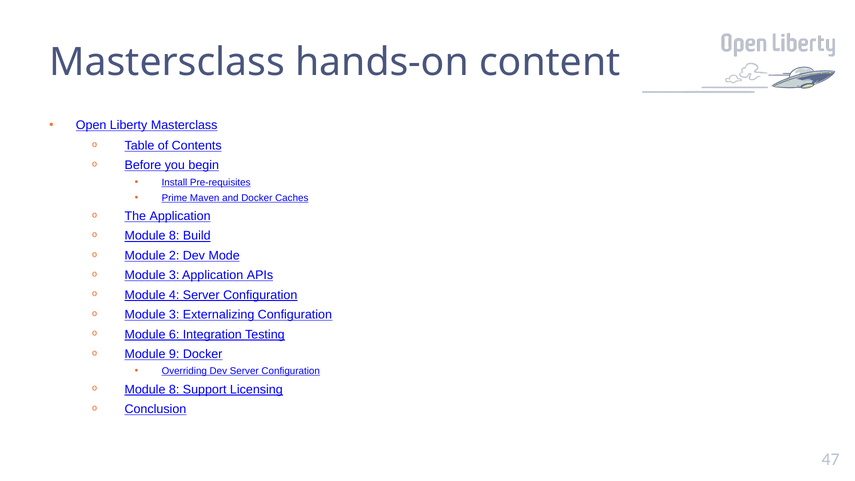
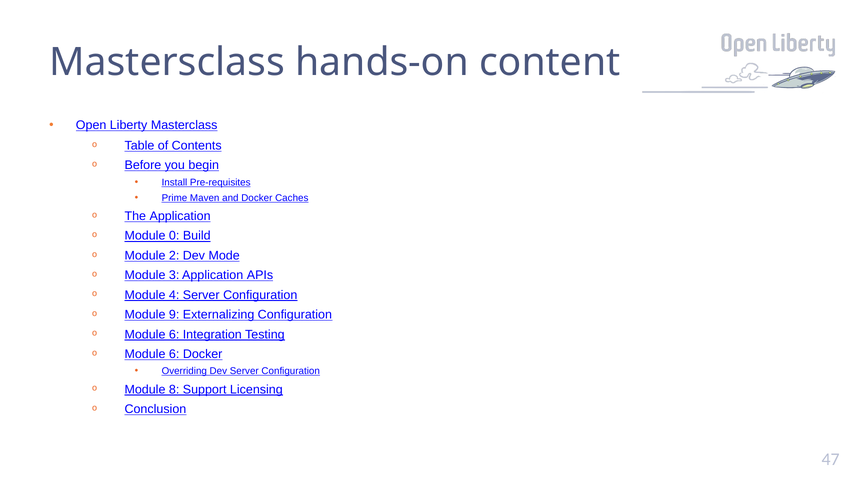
8 at (174, 236): 8 -> 0
3 at (174, 315): 3 -> 9
9 at (174, 354): 9 -> 6
